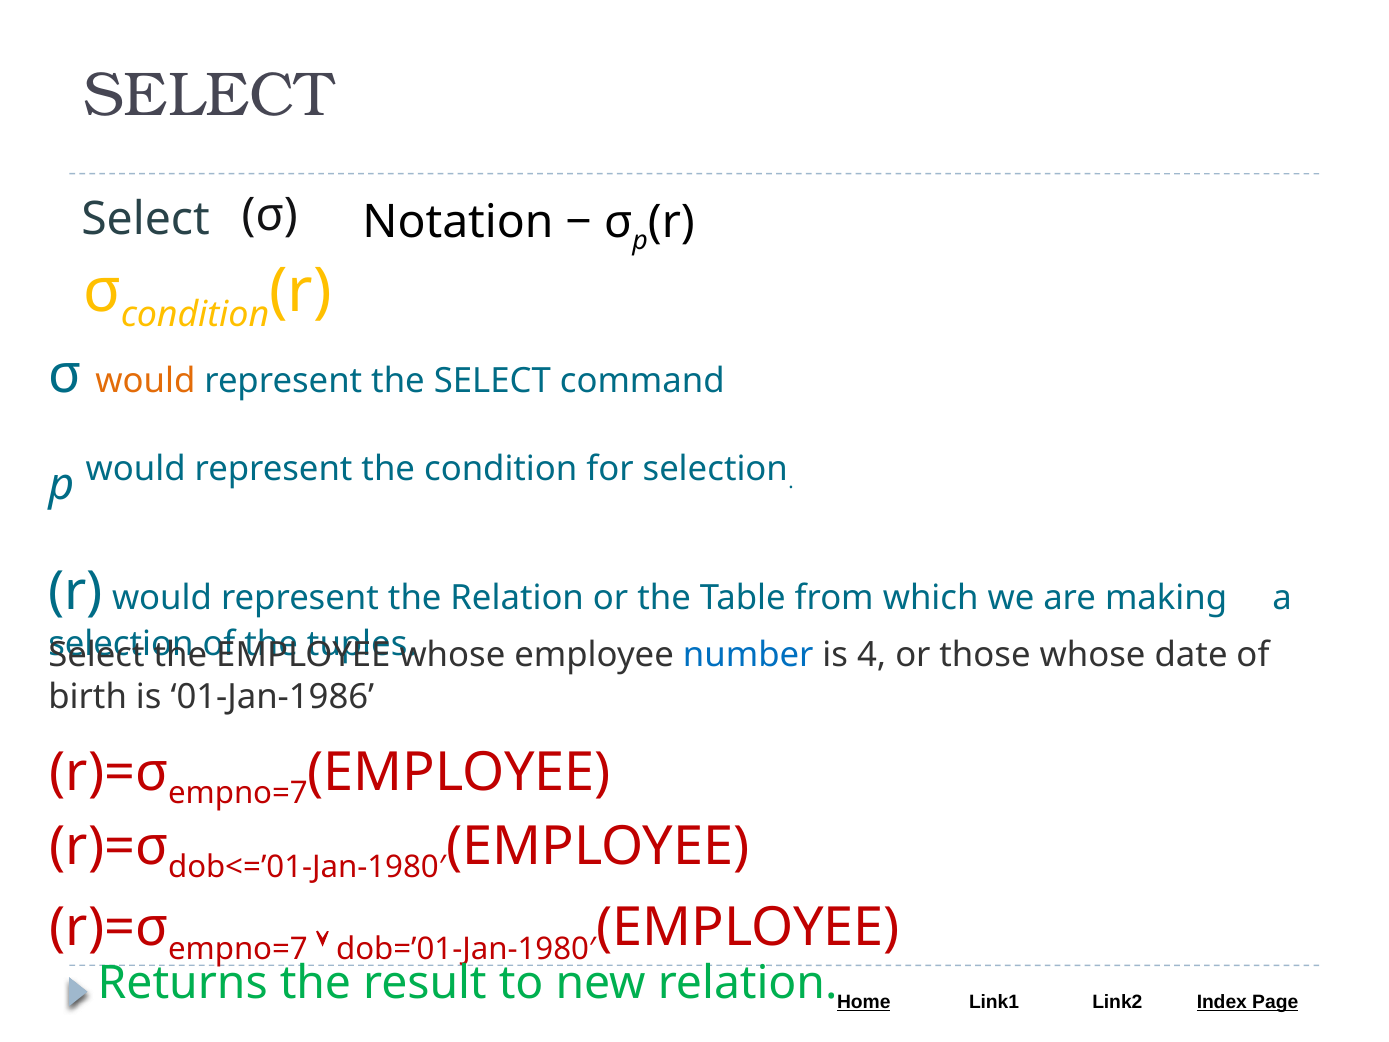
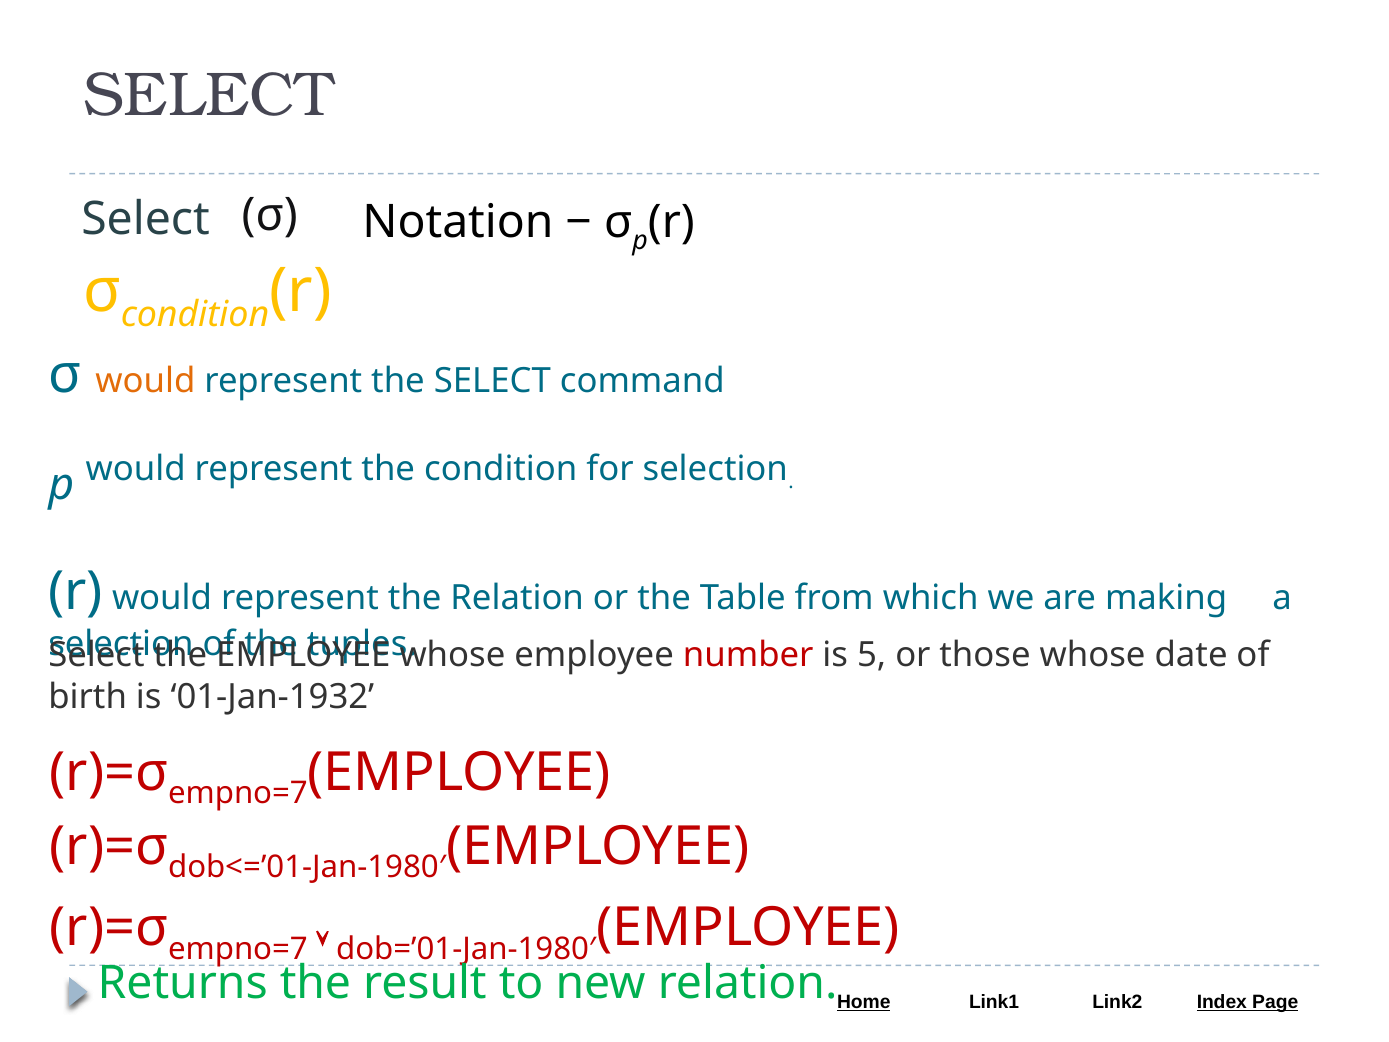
number colour: blue -> red
4: 4 -> 5
01-Jan-1986: 01-Jan-1986 -> 01-Jan-1932
